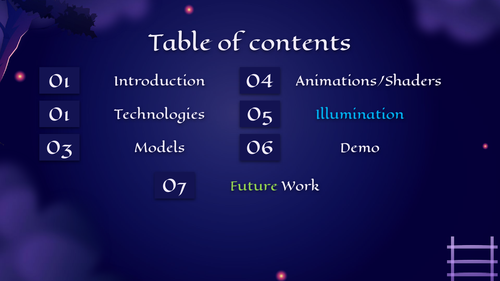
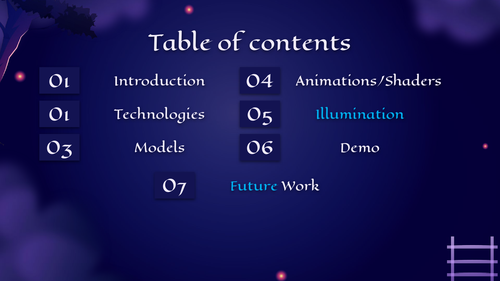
Future colour: light green -> light blue
